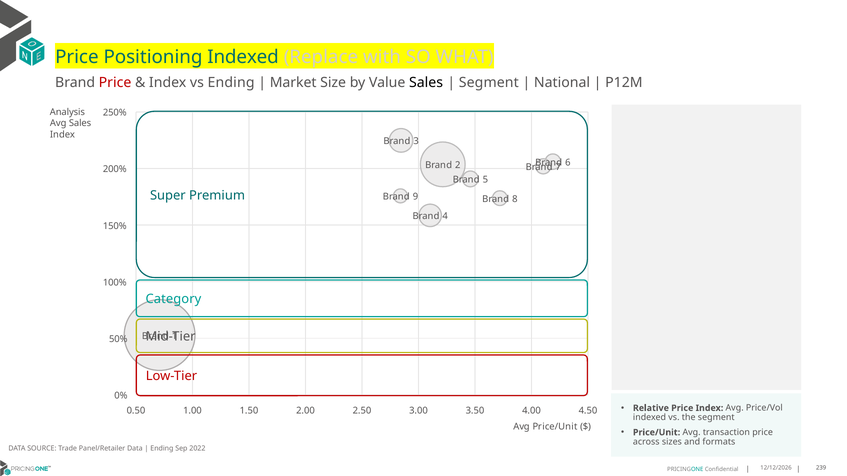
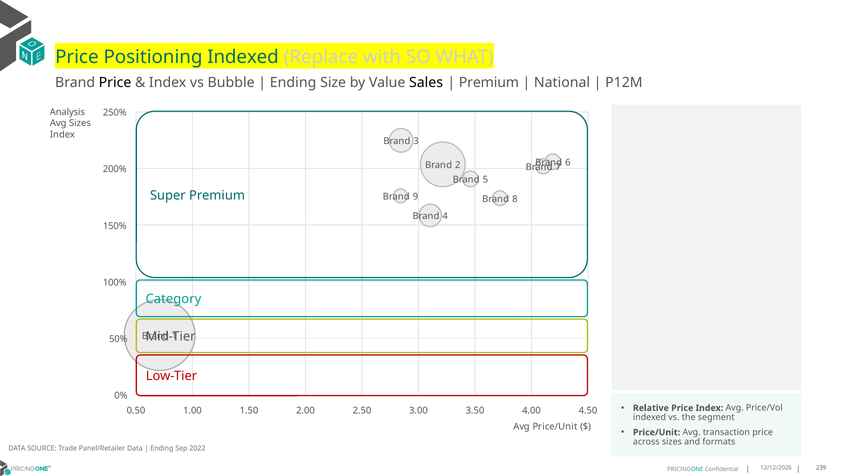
Price at (115, 83) colour: red -> black
vs Ending: Ending -> Bubble
Market at (293, 83): Market -> Ending
Segment at (489, 83): Segment -> Premium
Avg Sales: Sales -> Sizes
